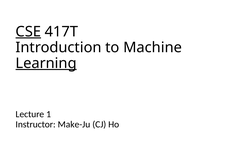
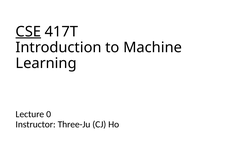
Learning underline: present -> none
1: 1 -> 0
Make-Ju: Make-Ju -> Three-Ju
